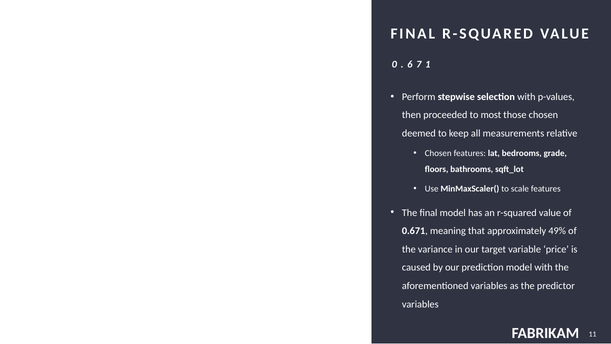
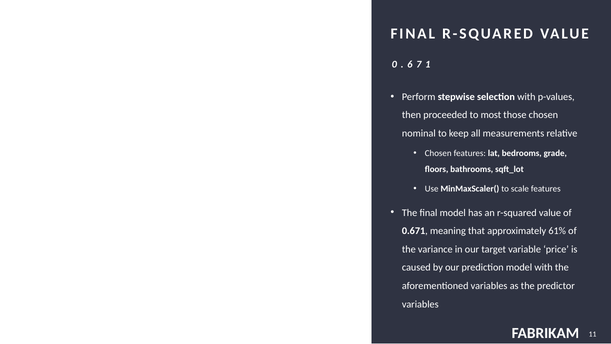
deemed: deemed -> nominal
49%: 49% -> 61%
